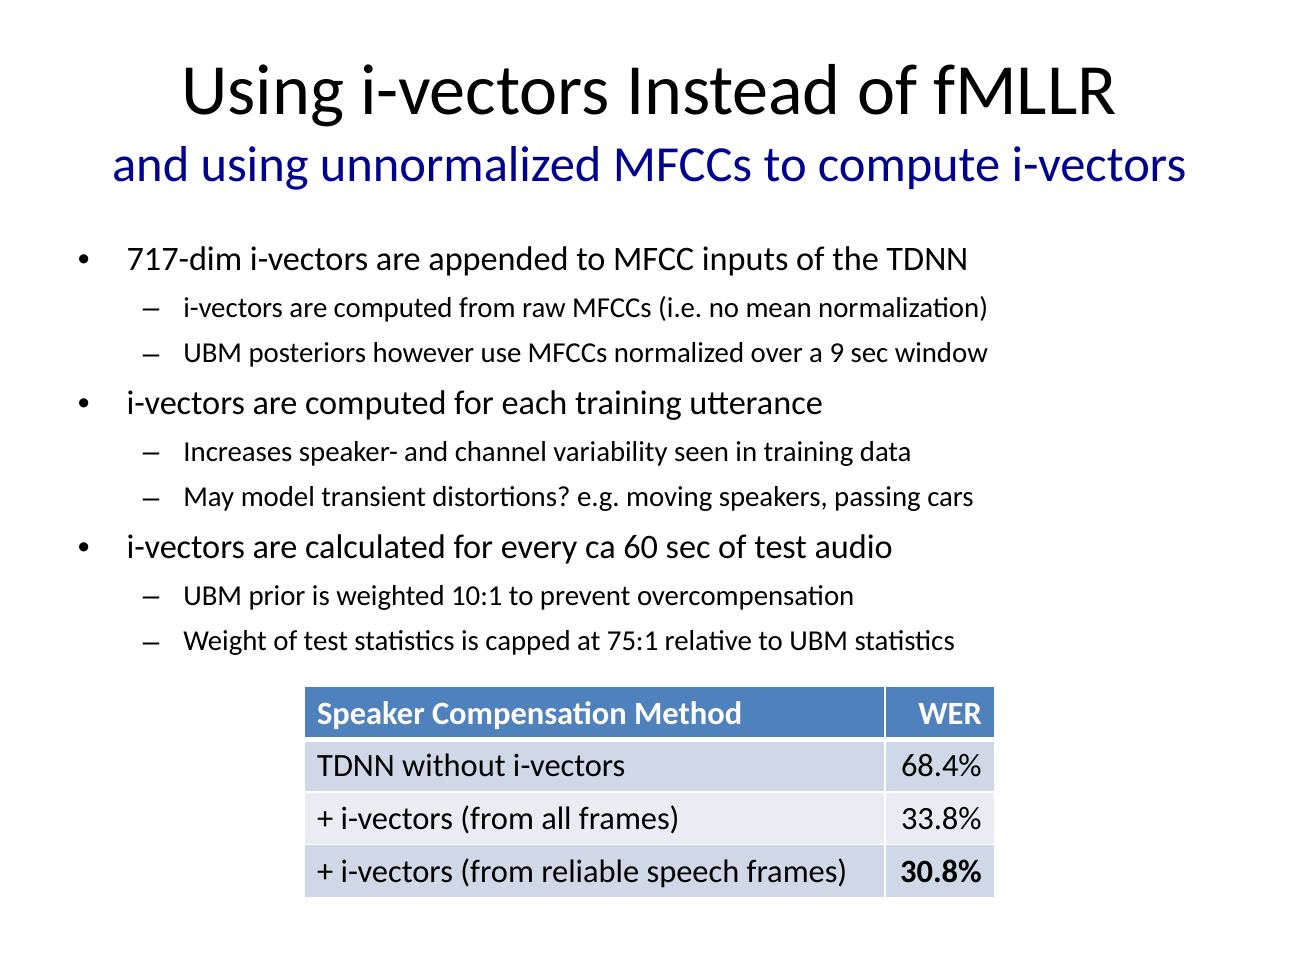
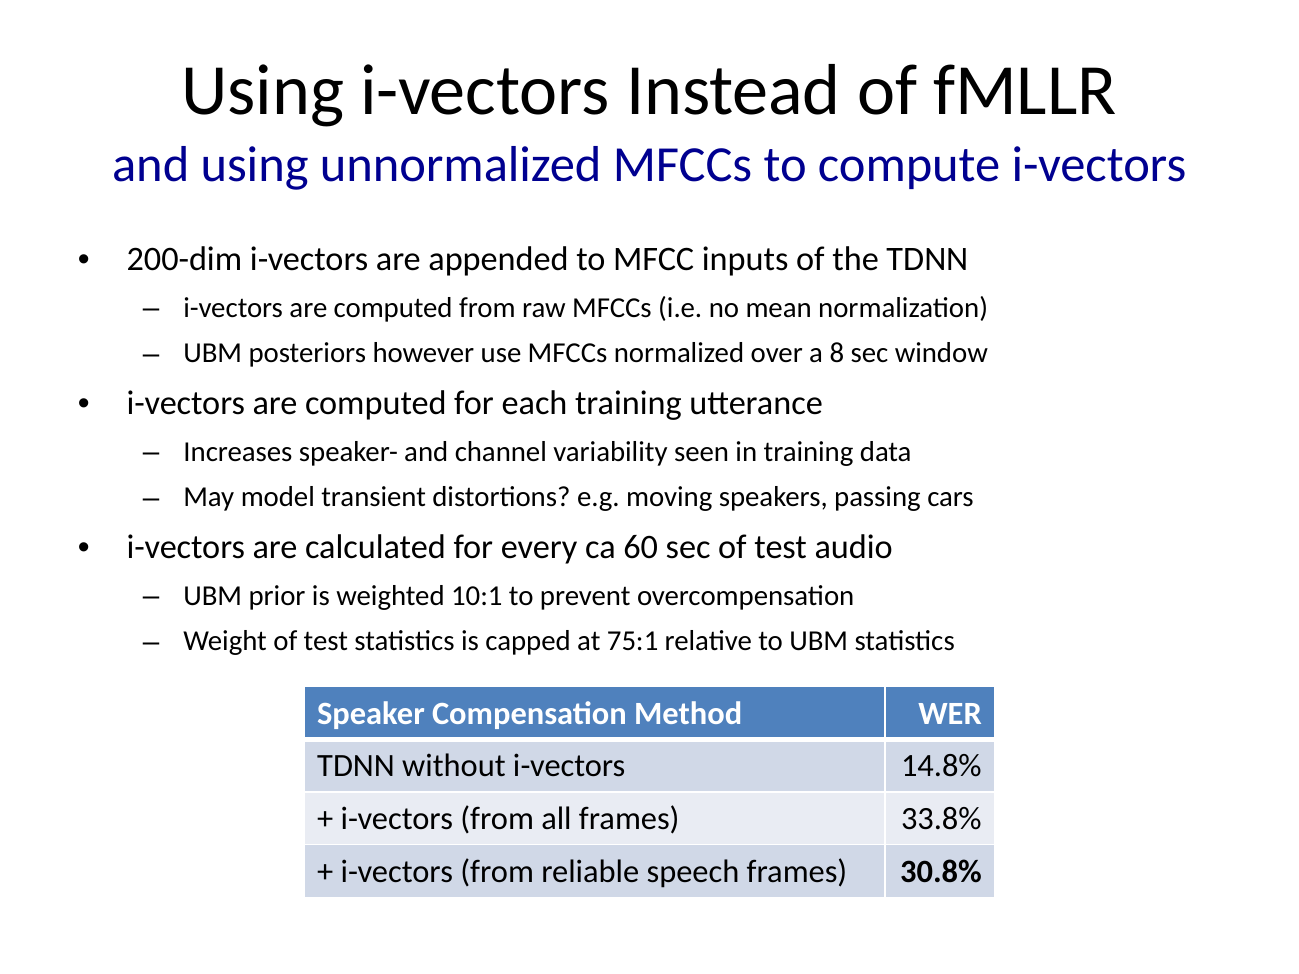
717-dim: 717-dim -> 200-dim
9: 9 -> 8
68.4%: 68.4% -> 14.8%
